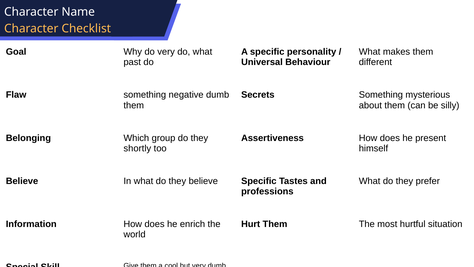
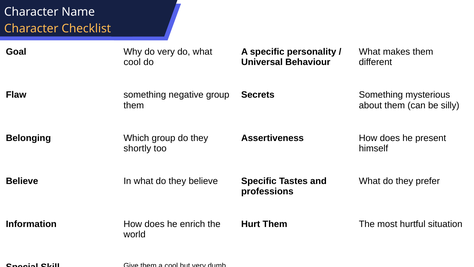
past at (132, 62): past -> cool
negative dumb: dumb -> group
